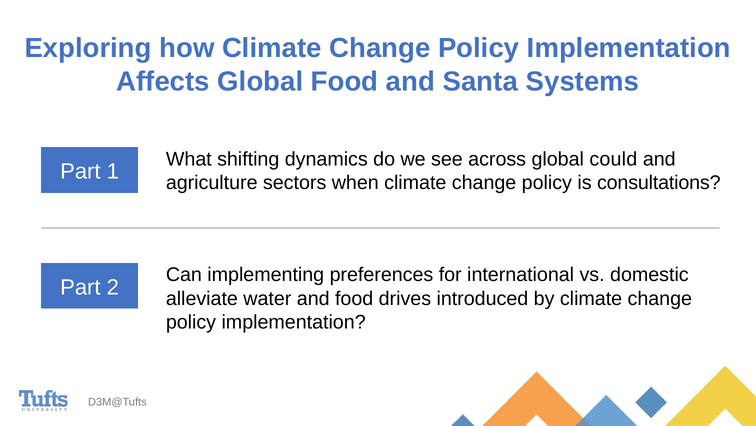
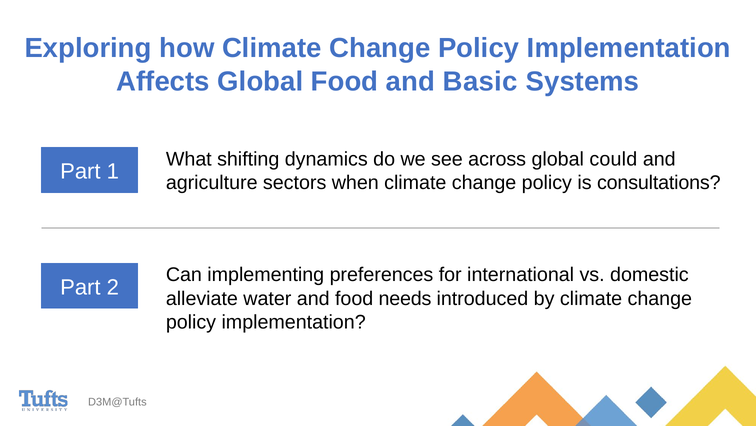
Santa: Santa -> Basic
drives: drives -> needs
